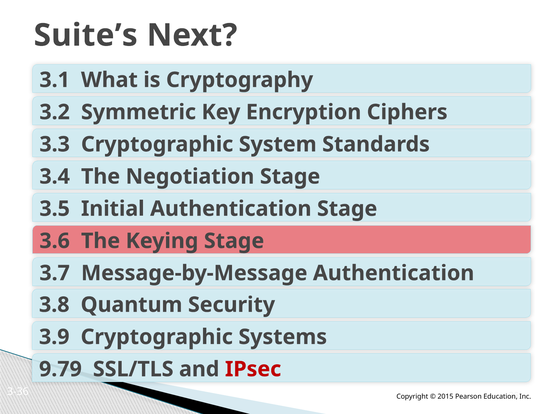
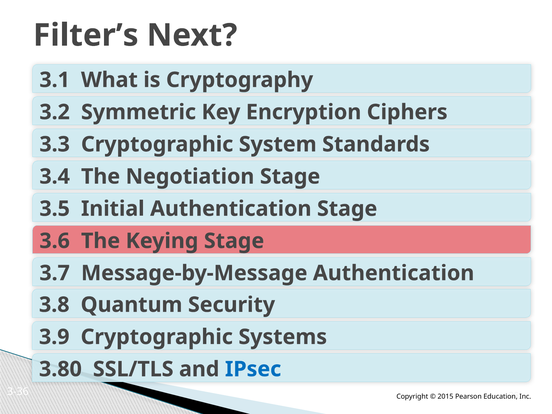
Suite’s: Suite’s -> Filter’s
9.79: 9.79 -> 3.80
IPsec colour: red -> blue
